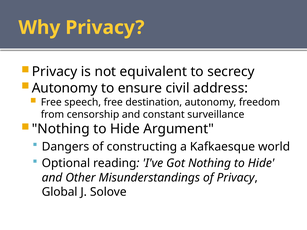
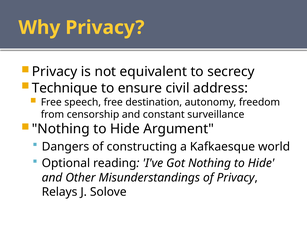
Autonomy at (65, 88): Autonomy -> Technique
Global: Global -> Relays
